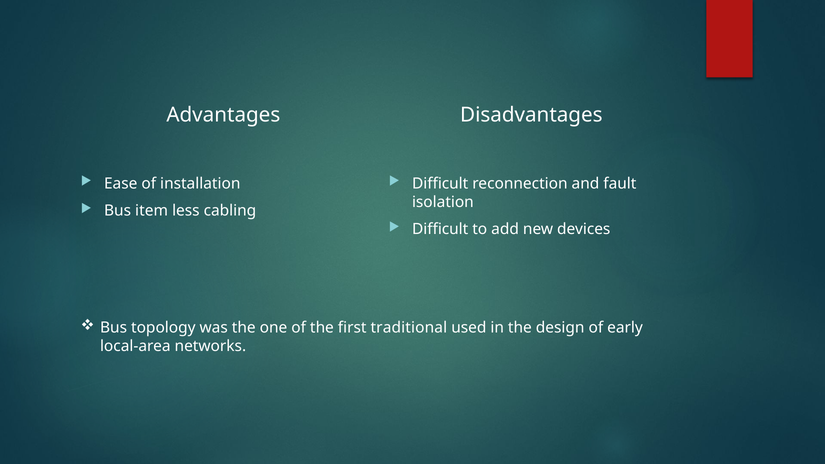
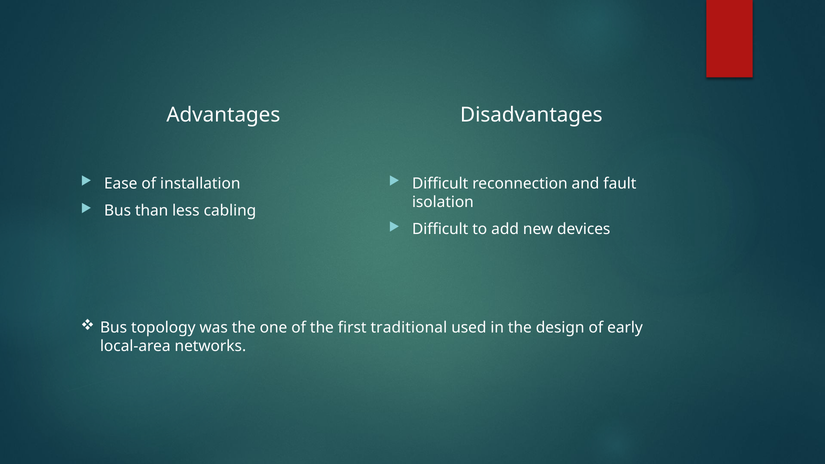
item: item -> than
